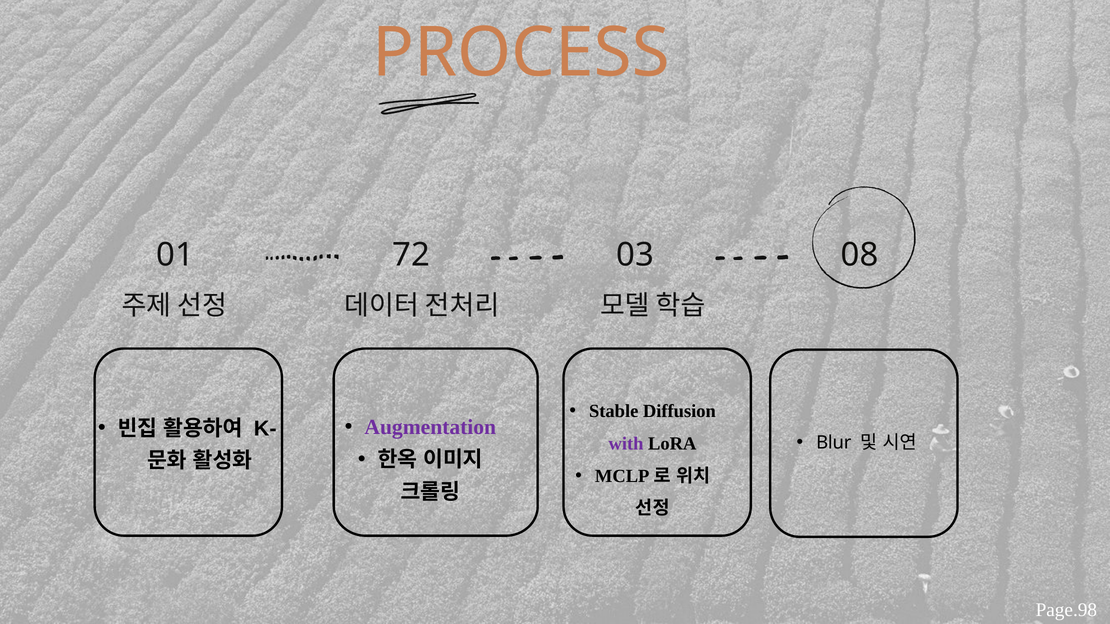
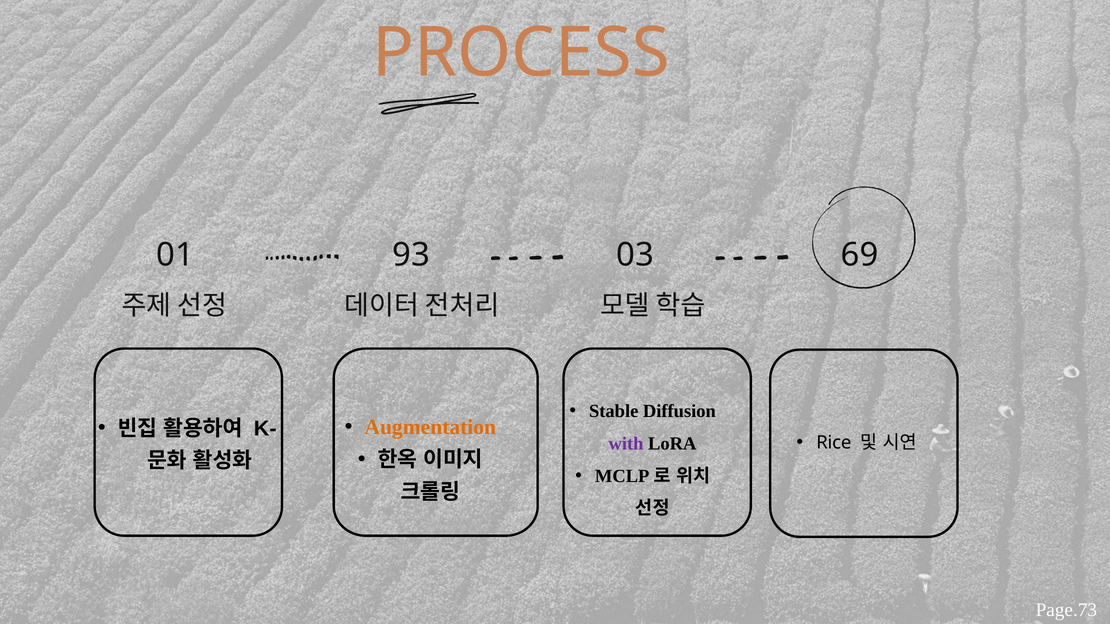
72: 72 -> 93
08: 08 -> 69
Augmentation colour: purple -> orange
Blur: Blur -> Rice
Page.98: Page.98 -> Page.73
